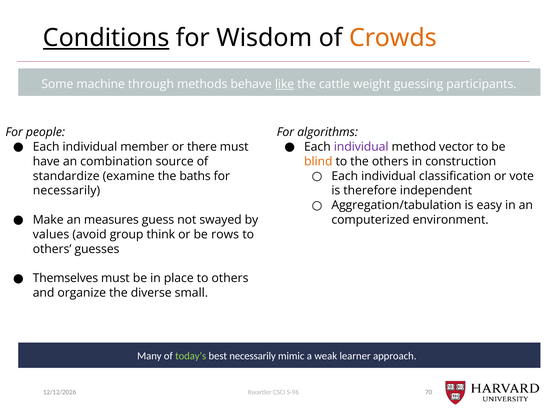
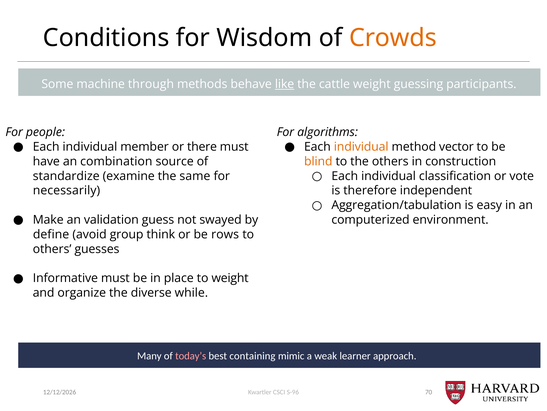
Conditions underline: present -> none
individual at (361, 147) colour: purple -> orange
baths: baths -> same
measures: measures -> validation
values: values -> define
Themselves: Themselves -> Informative
place to others: others -> weight
small: small -> while
today’s colour: light green -> pink
best necessarily: necessarily -> containing
